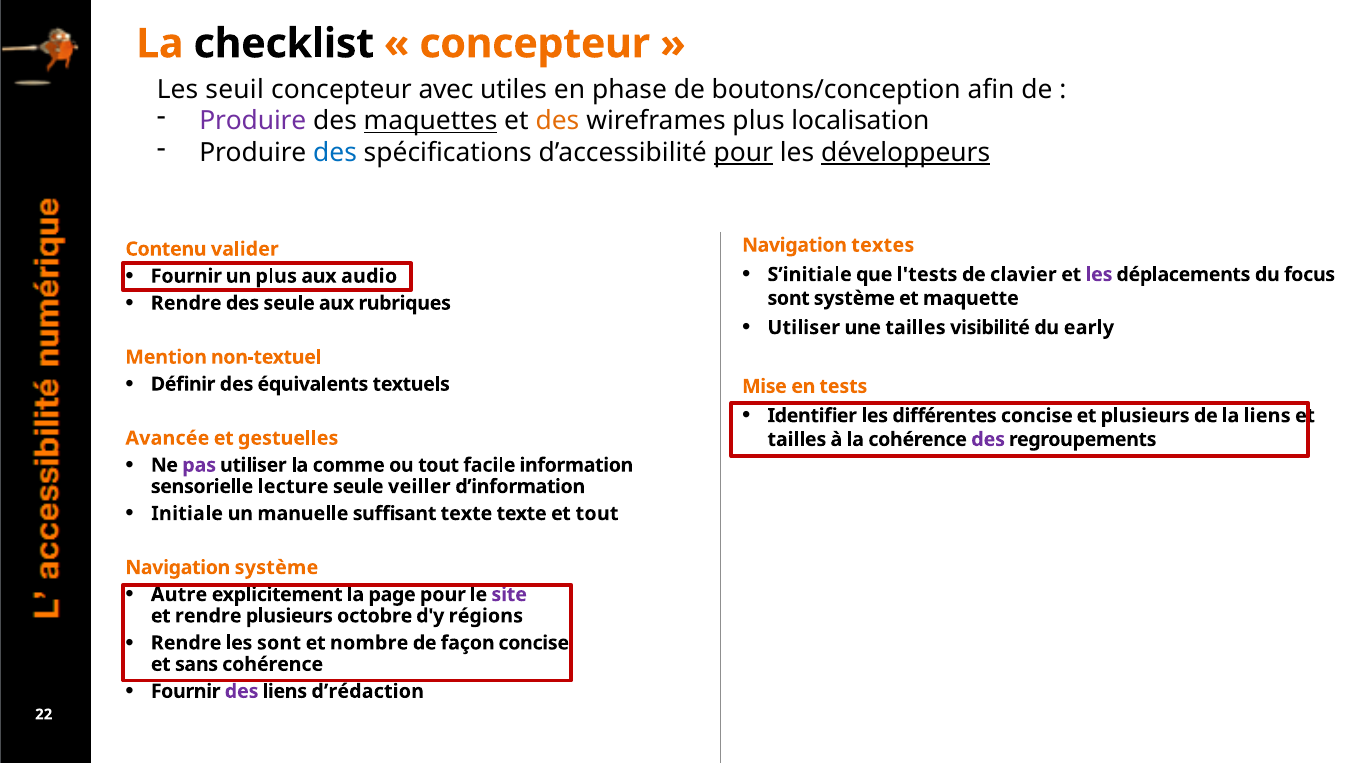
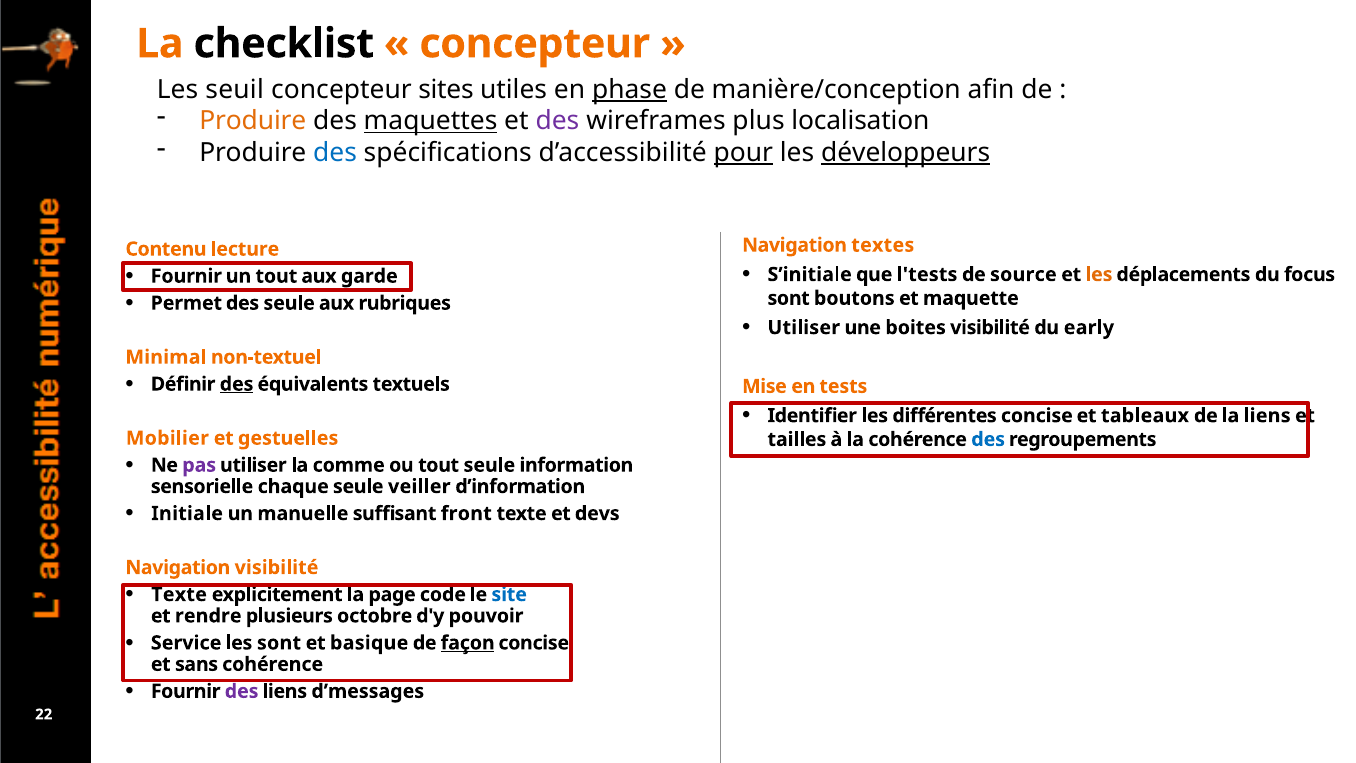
avec: avec -> sites
phase underline: none -> present
boutons/conception: boutons/conception -> manière/conception
Produire at (253, 121) colour: purple -> orange
des at (557, 121) colour: orange -> purple
valider: valider -> lecture
clavier: clavier -> source
les at (1099, 274) colour: purple -> orange
un plus: plus -> tout
audio: audio -> garde
Rendre at (186, 303): Rendre -> Permet
sont système: système -> boutons
une tailles: tailles -> boites
Mention: Mention -> Minimal
des at (237, 384) underline: none -> present
et plusieurs: plusieurs -> tableaux
Avancée: Avancée -> Mobilier
des at (988, 439) colour: purple -> blue
tout facile: facile -> seule
lecture: lecture -> chaque
suffisant texte: texte -> front
et tout: tout -> devs
Navigation système: système -> visibilité
Autre at (179, 594): Autre -> Texte
page pour: pour -> code
site colour: purple -> blue
régions: régions -> pouvoir
Rendre at (186, 643): Rendre -> Service
nombre: nombre -> basique
façon underline: none -> present
d’rédaction: d’rédaction -> d’messages
